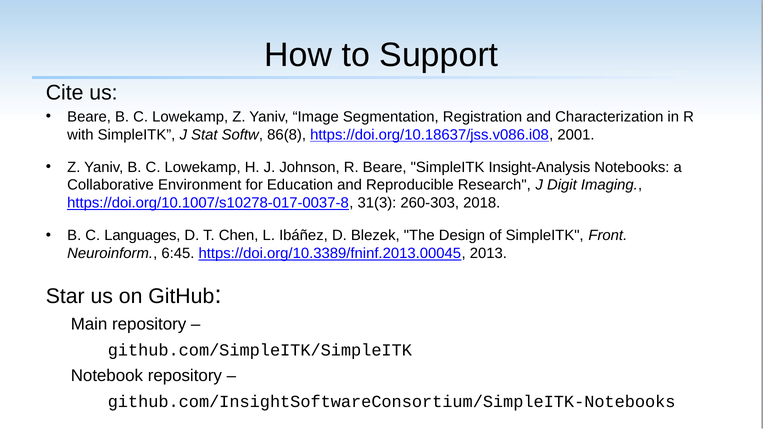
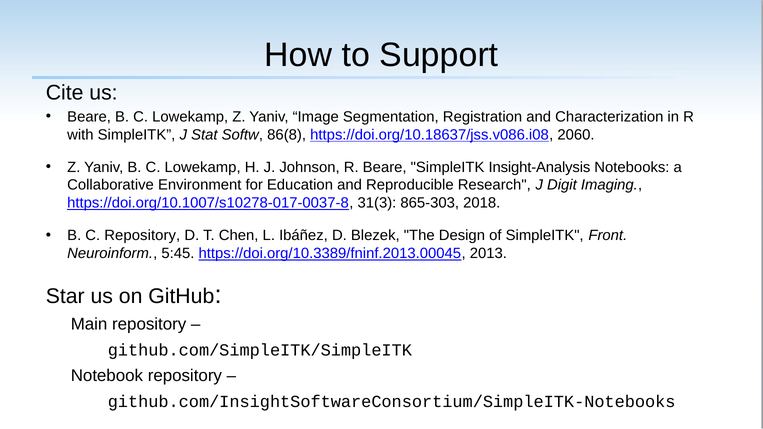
2001: 2001 -> 2060
260-303: 260-303 -> 865-303
C Languages: Languages -> Repository
6:45: 6:45 -> 5:45
